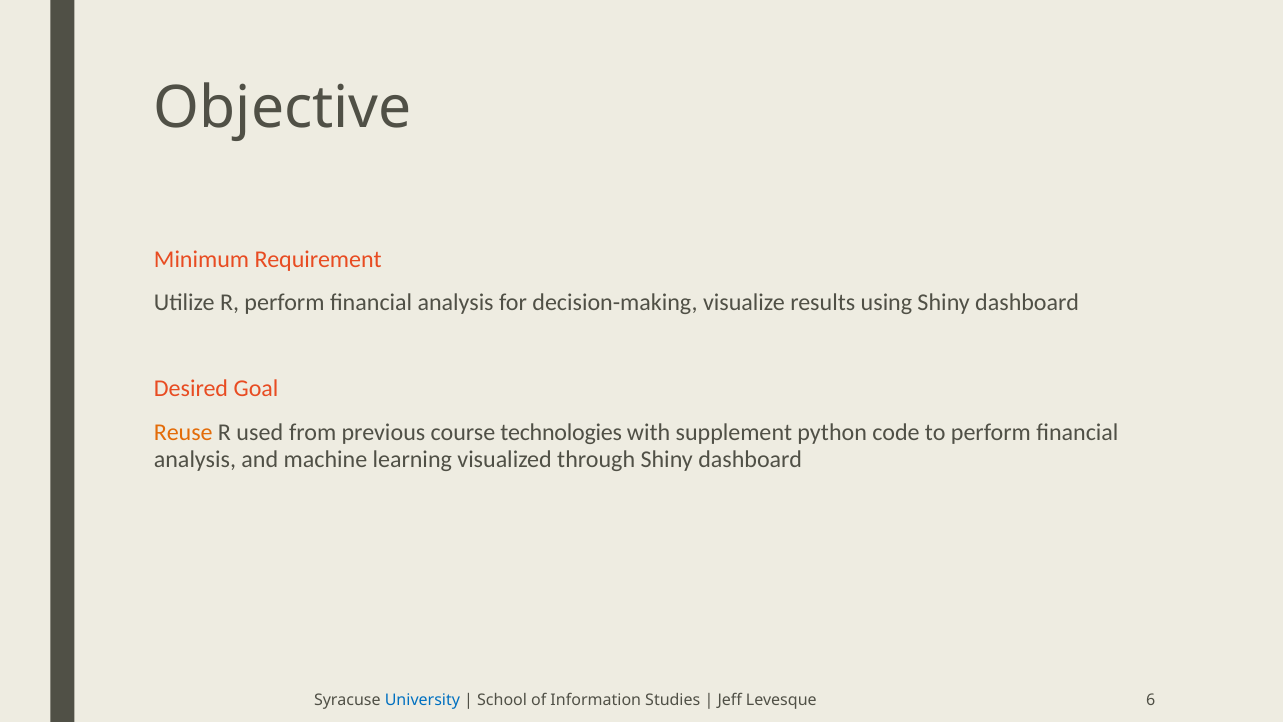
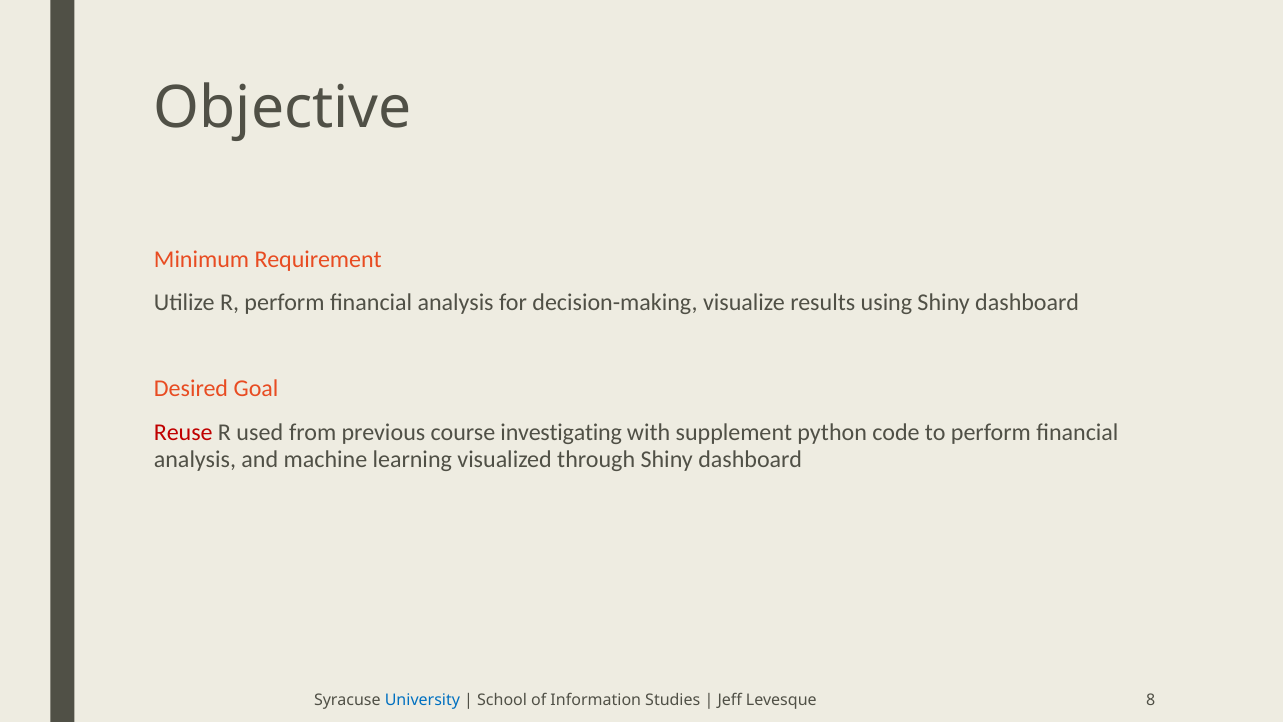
Reuse colour: orange -> red
technologies: technologies -> investigating
6: 6 -> 8
